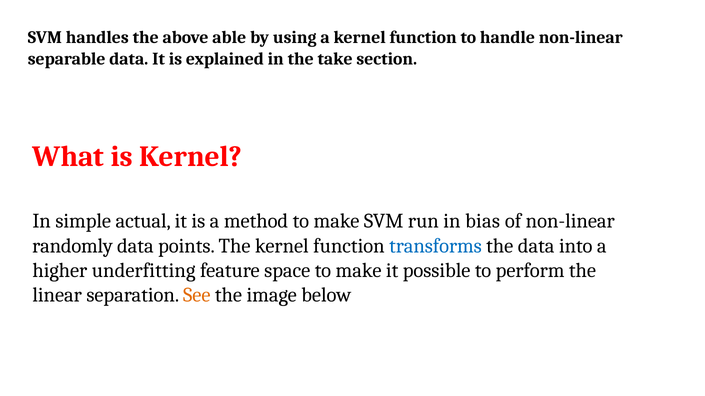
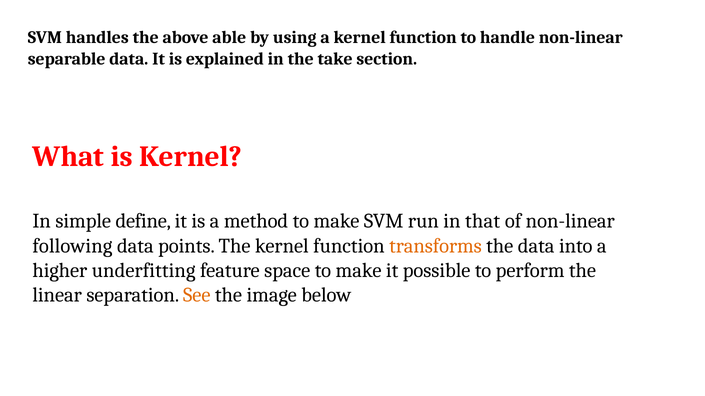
actual: actual -> define
bias: bias -> that
randomly: randomly -> following
transforms colour: blue -> orange
